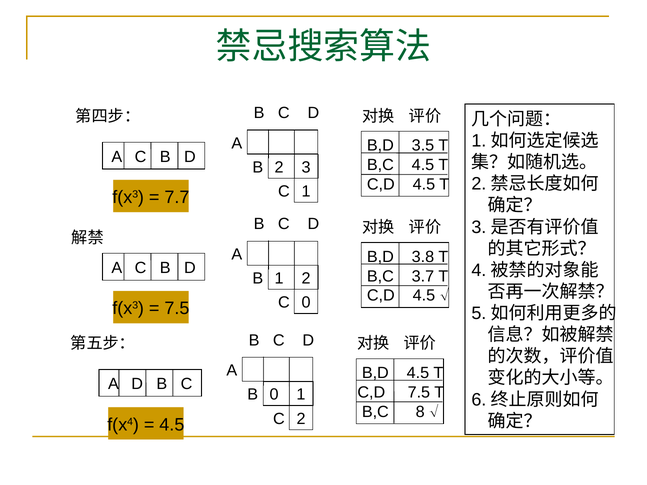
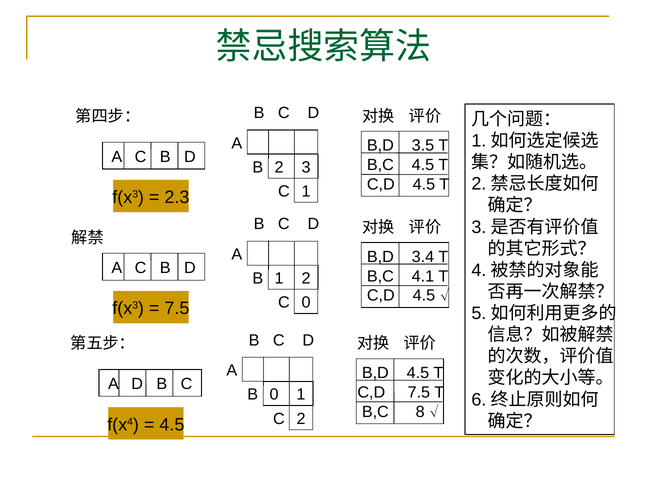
7.7: 7.7 -> 2.3
3.8: 3.8 -> 3.4
3.7: 3.7 -> 4.1
